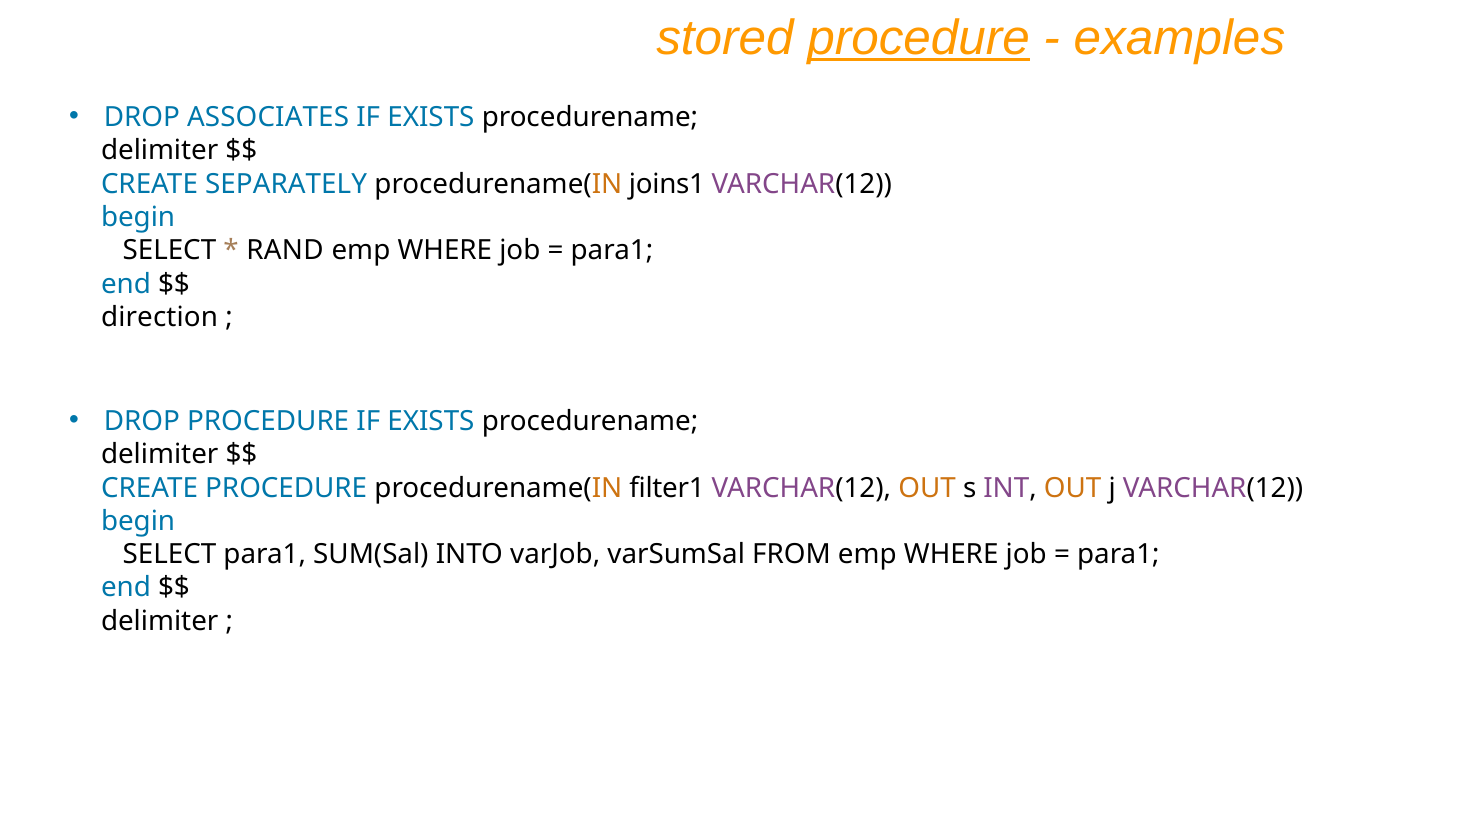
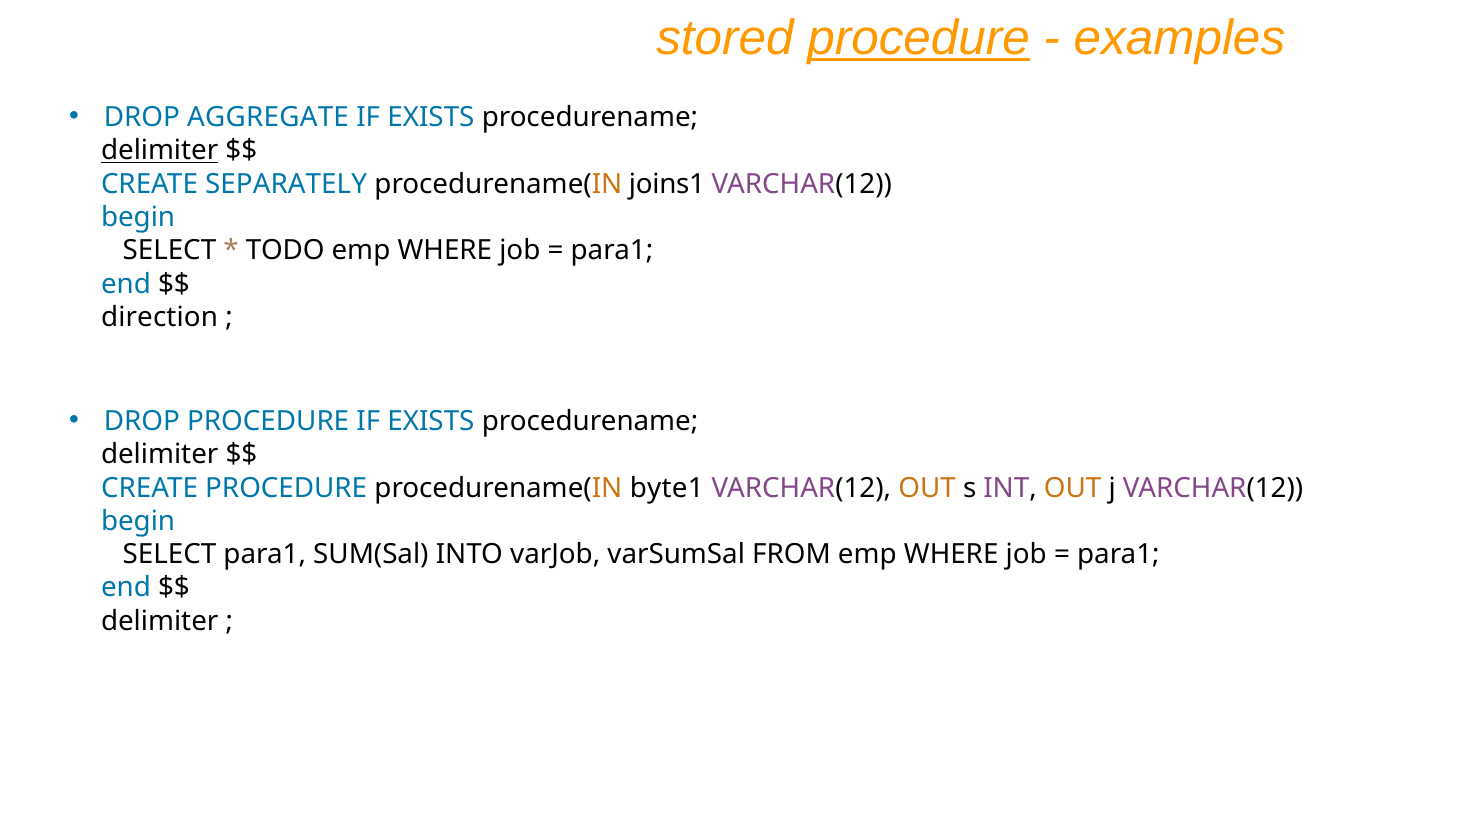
ASSOCIATES: ASSOCIATES -> AGGREGATE
delimiter at (160, 151) underline: none -> present
RAND: RAND -> TODO
filter1: filter1 -> byte1
